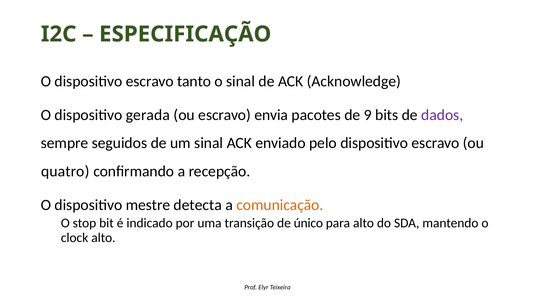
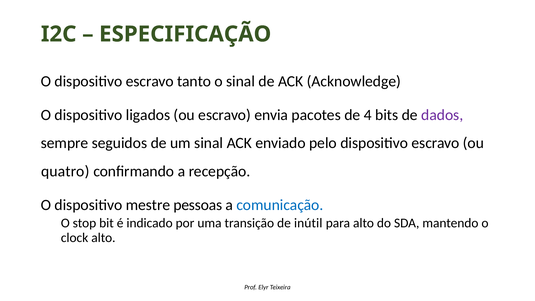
gerada: gerada -> ligados
9: 9 -> 4
detecta: detecta -> pessoas
comunicação colour: orange -> blue
único: único -> inútil
